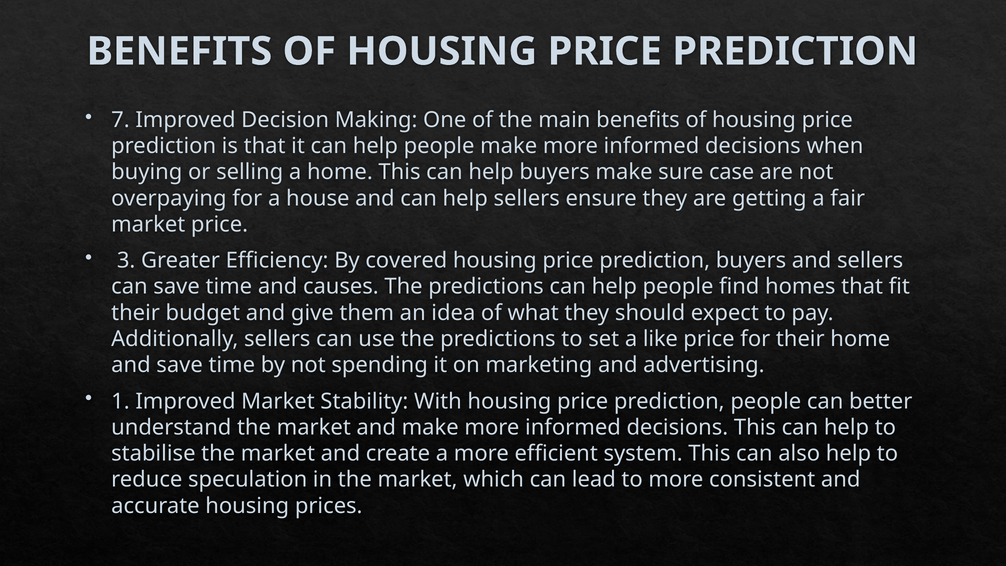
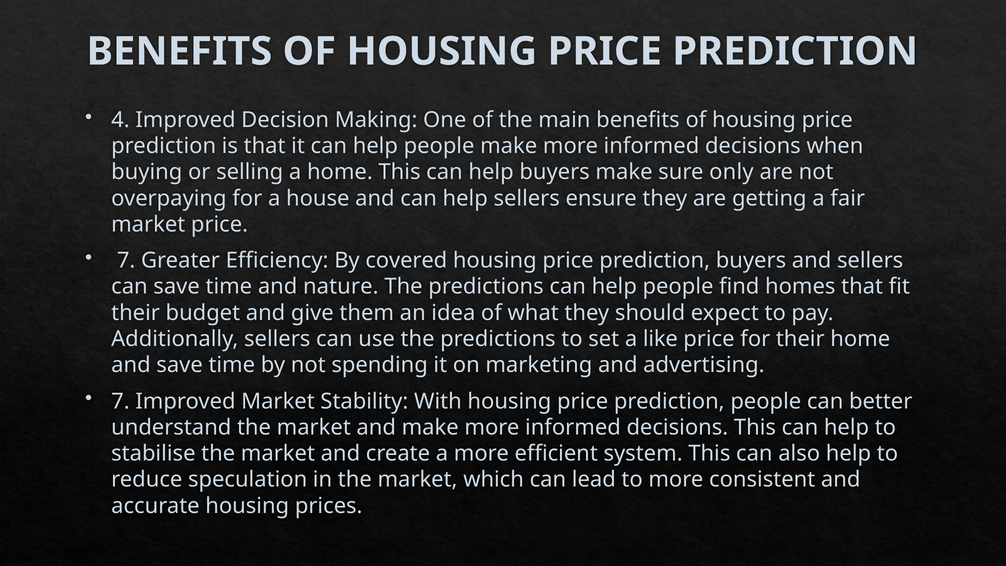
7: 7 -> 4
case: case -> only
3 at (126, 261): 3 -> 7
causes: causes -> nature
1 at (120, 401): 1 -> 7
